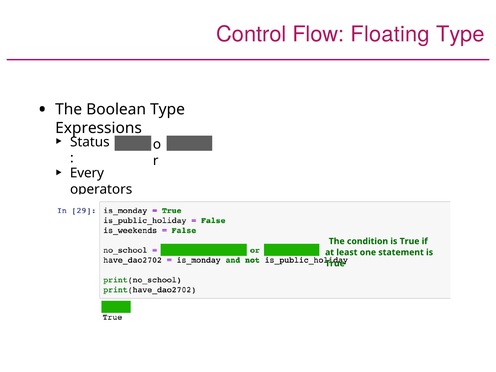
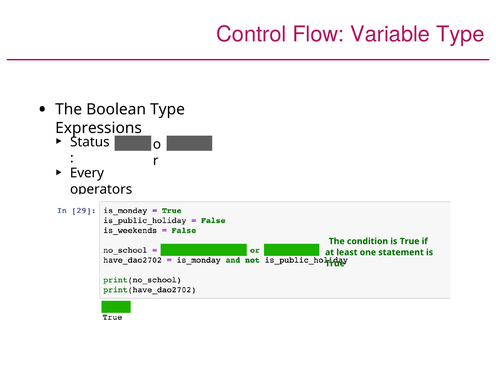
Floating: Floating -> Variable
